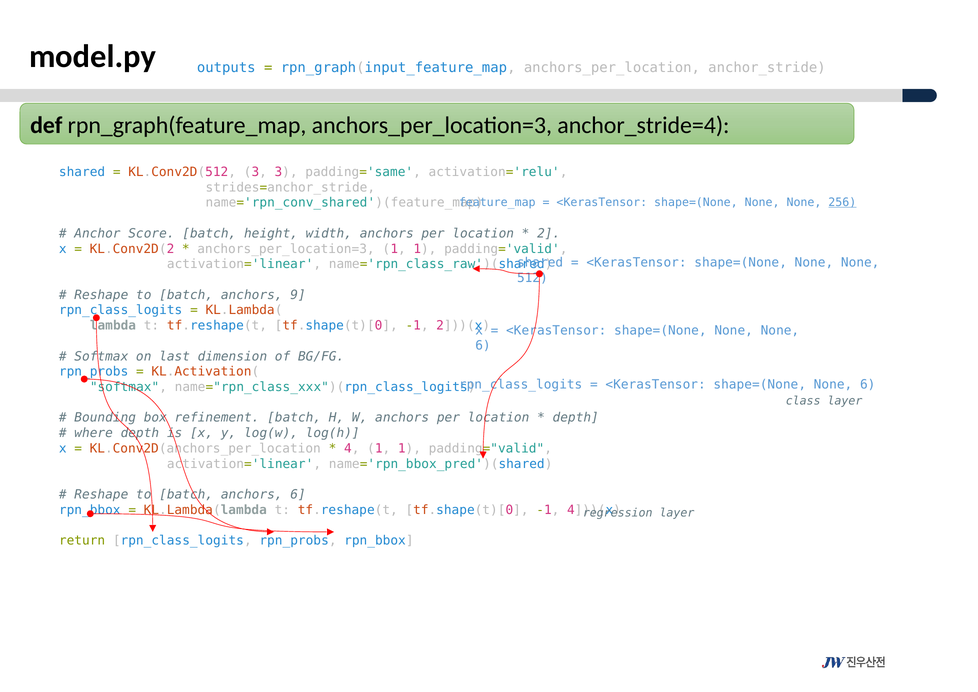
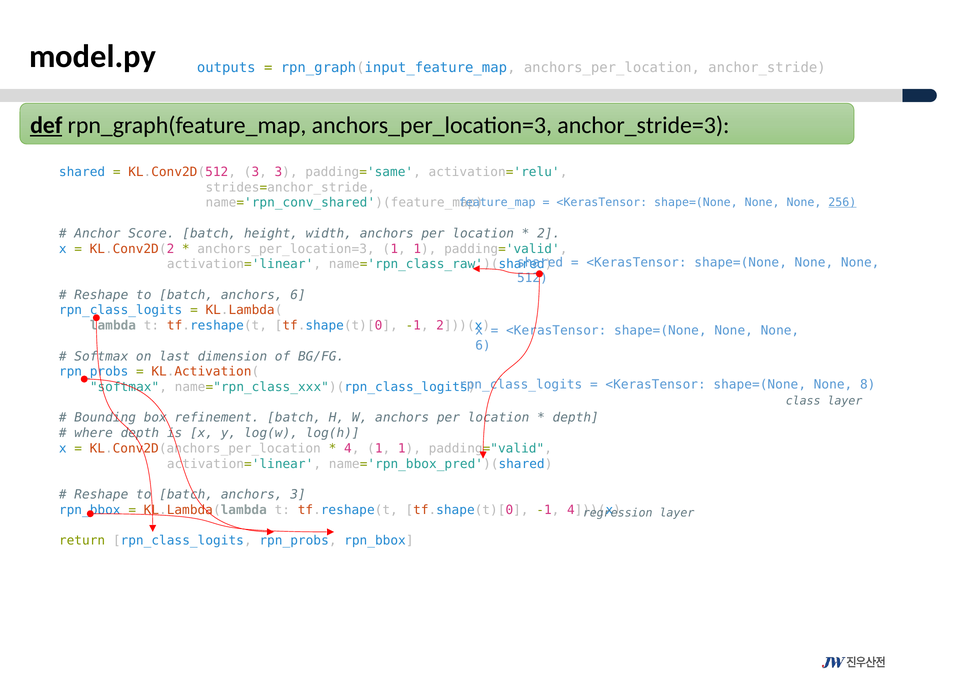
def underline: none -> present
anchor_stride=4: anchor_stride=4 -> anchor_stride=3
anchors 9: 9 -> 6
shape=(None None 6: 6 -> 8
anchors 6: 6 -> 3
